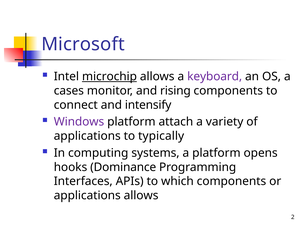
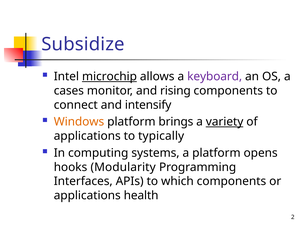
Microsoft: Microsoft -> Subsidize
Windows colour: purple -> orange
attach: attach -> brings
variety underline: none -> present
Dominance: Dominance -> Modularity
applications allows: allows -> health
